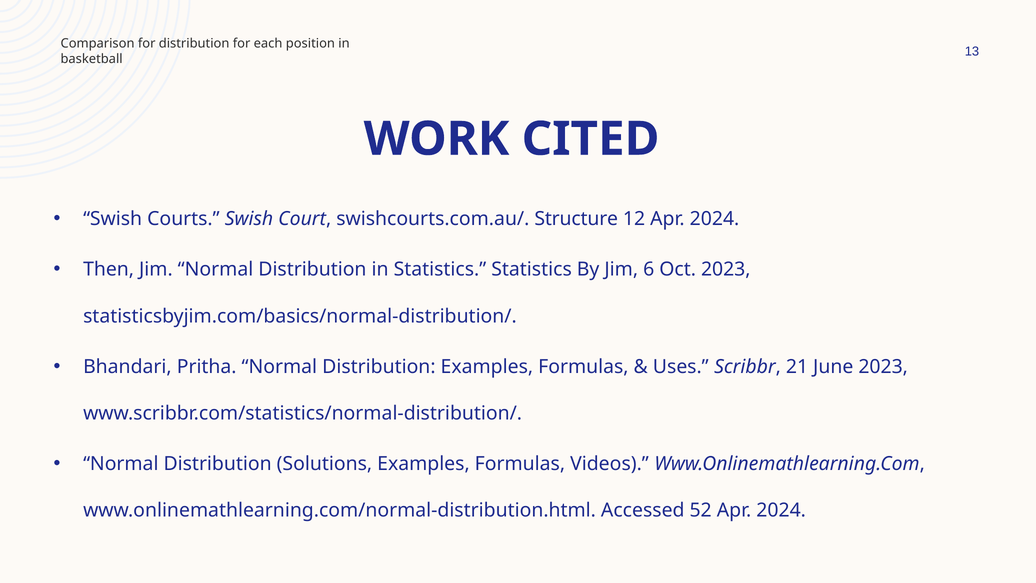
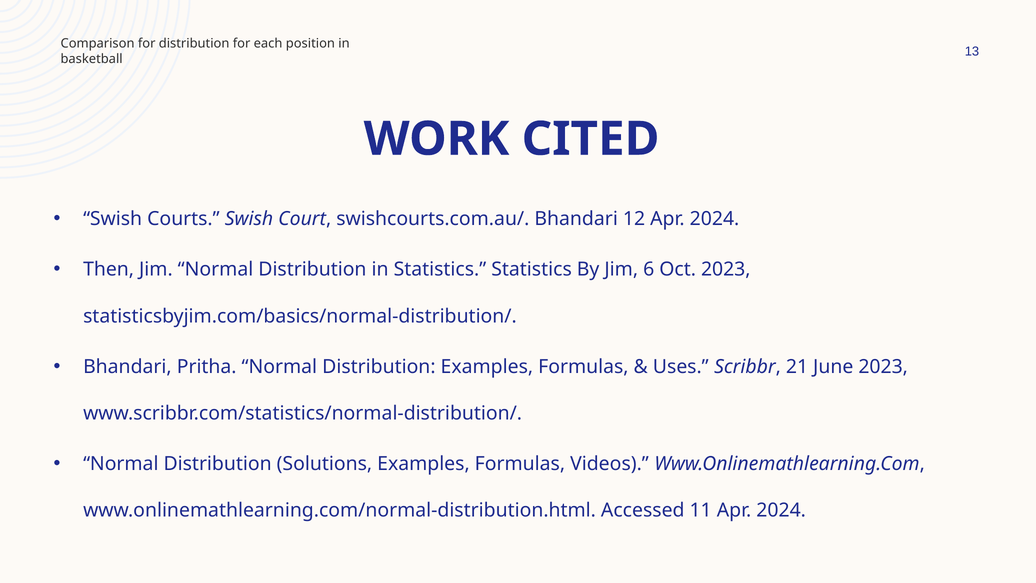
swishcourts.com.au/ Structure: Structure -> Bhandari
52: 52 -> 11
